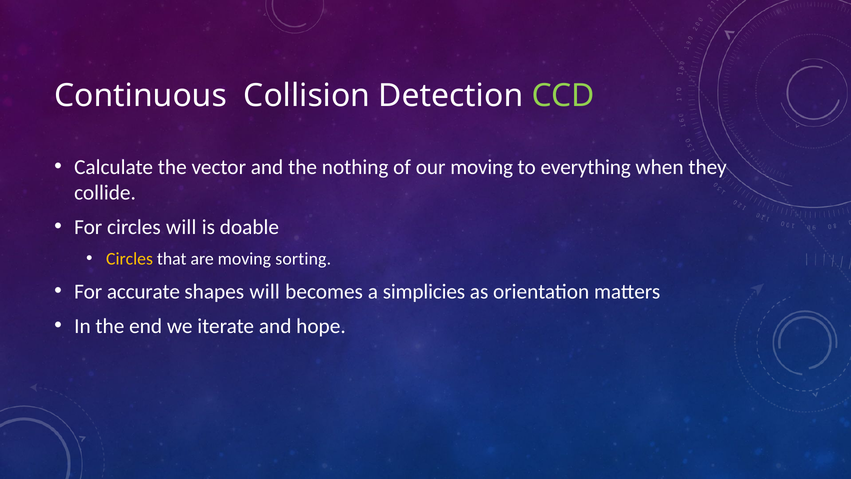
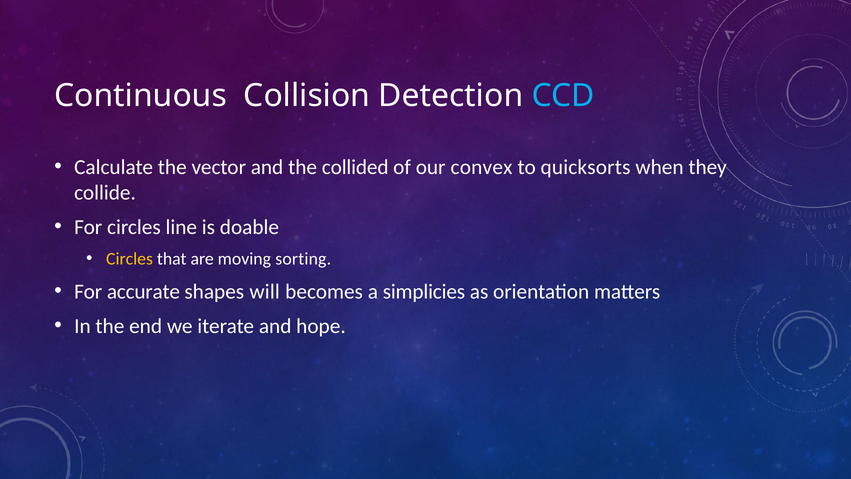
CCD colour: light green -> light blue
nothing: nothing -> collided
our moving: moving -> convex
everything: everything -> quicksorts
circles will: will -> line
